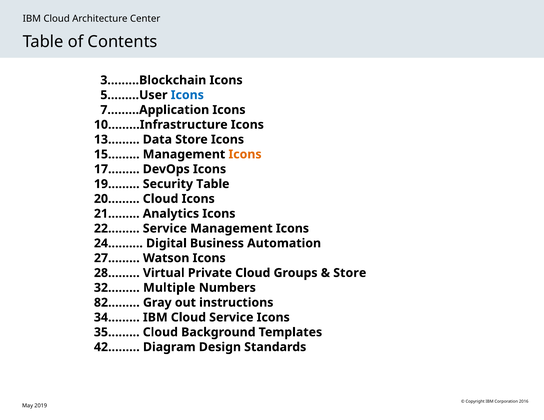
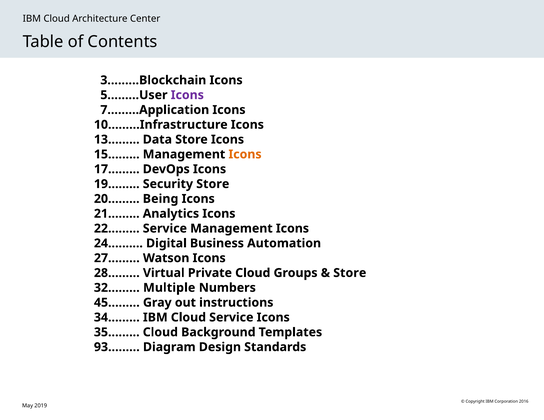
Icons at (187, 95) colour: blue -> purple
Security Table: Table -> Store
20…… Cloud: Cloud -> Being
82………: 82……… -> 45………
42………: 42……… -> 93………
